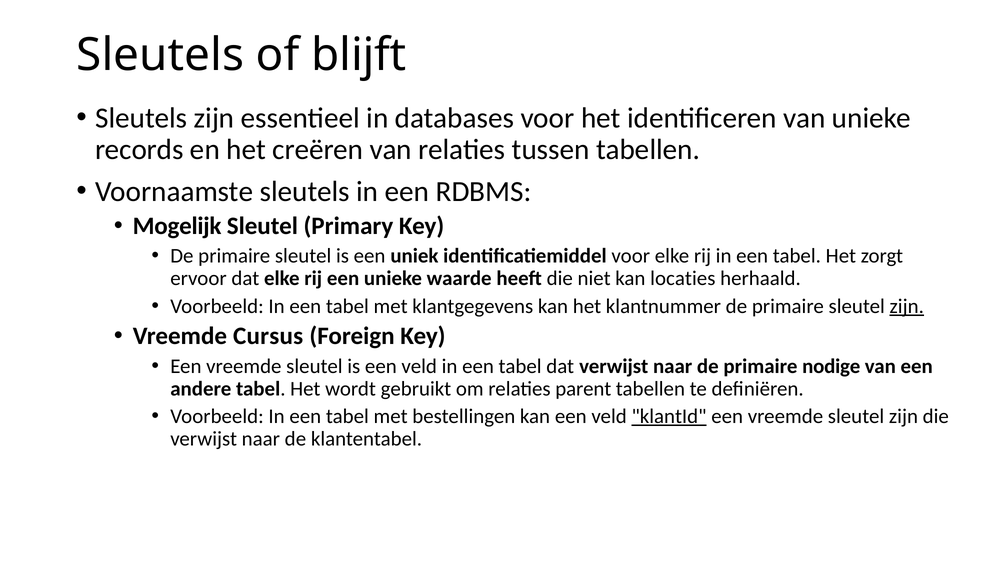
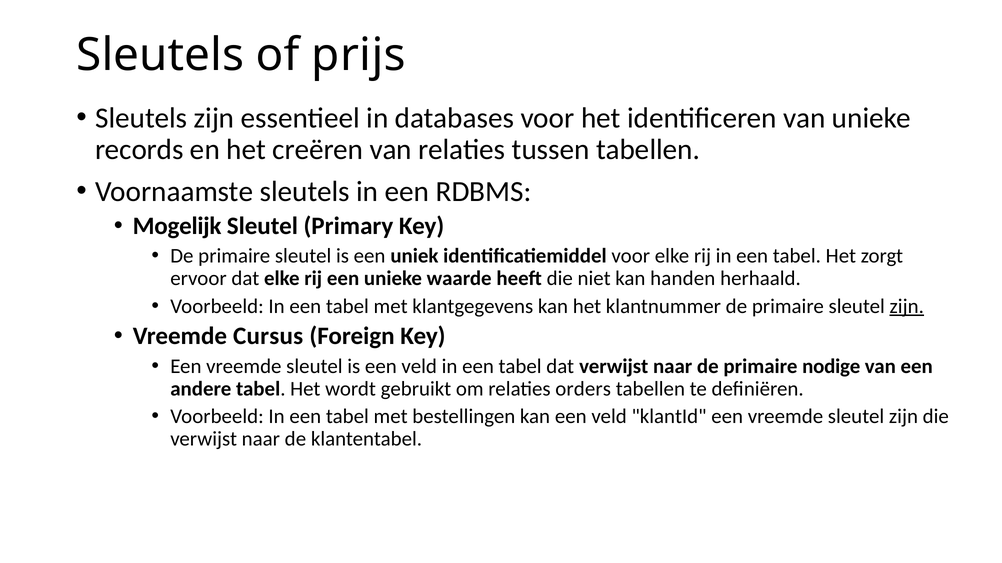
blijft: blijft -> prijs
locaties: locaties -> handen
parent: parent -> orders
klantId underline: present -> none
